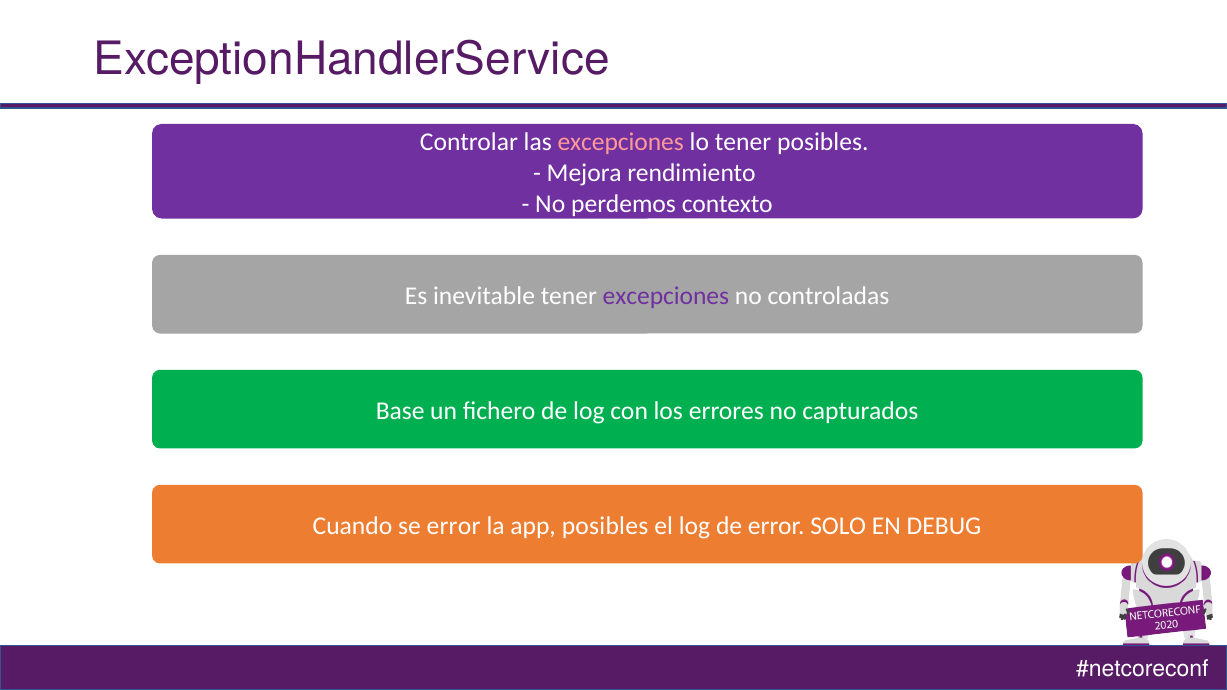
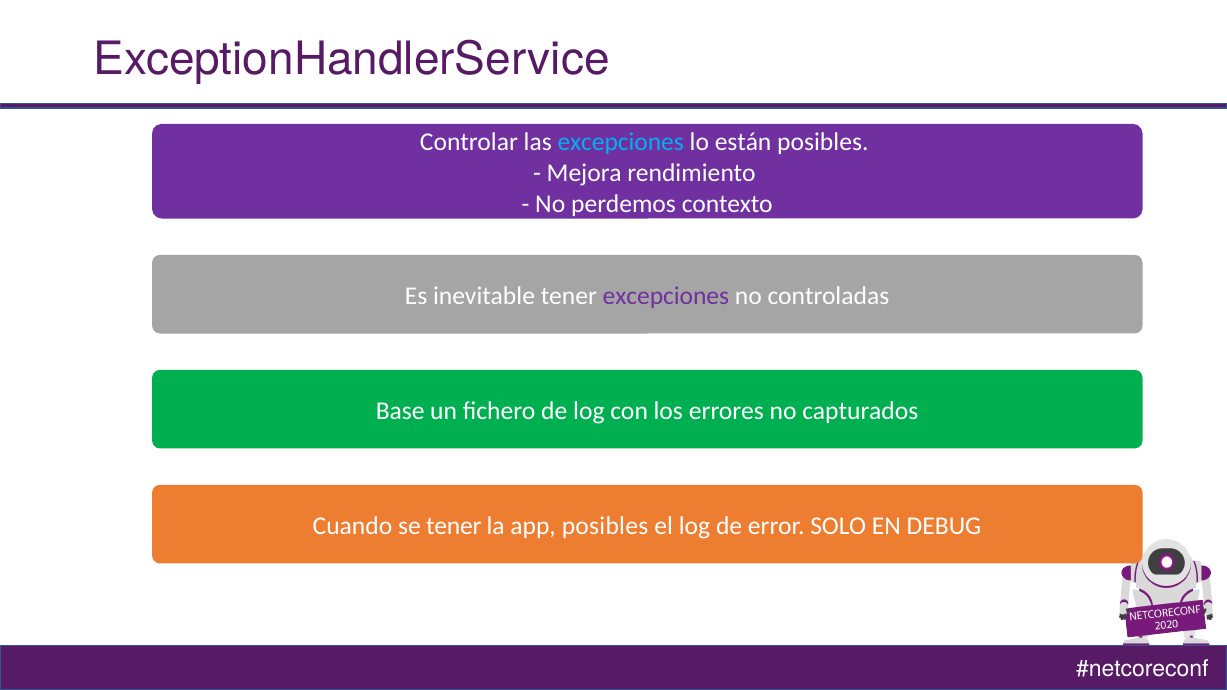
excepciones at (621, 142) colour: pink -> light blue
lo tener: tener -> están
se error: error -> tener
